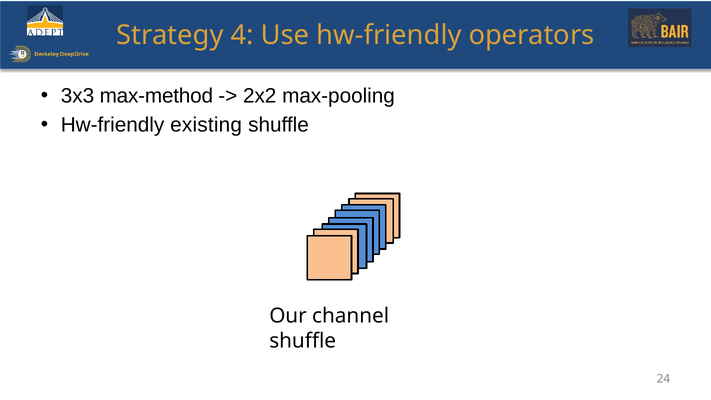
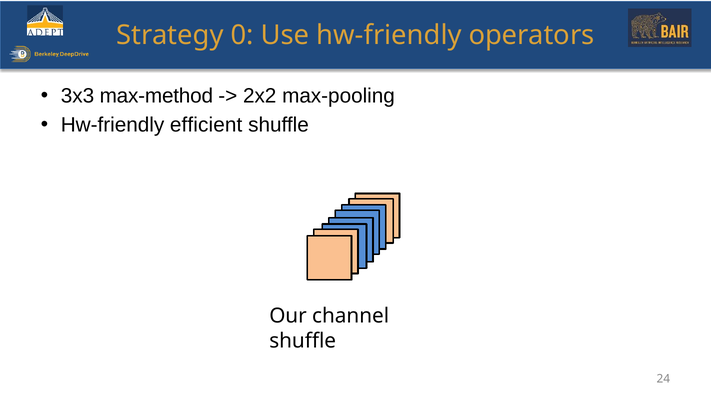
4: 4 -> 0
existing: existing -> efficient
